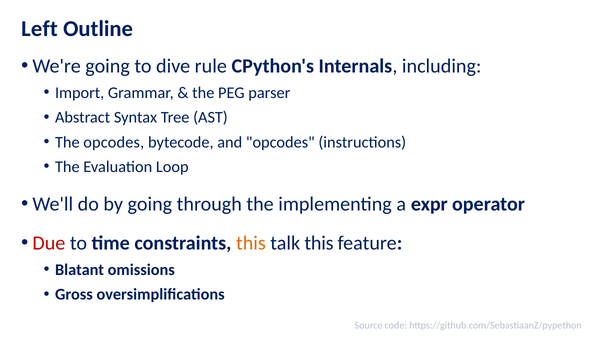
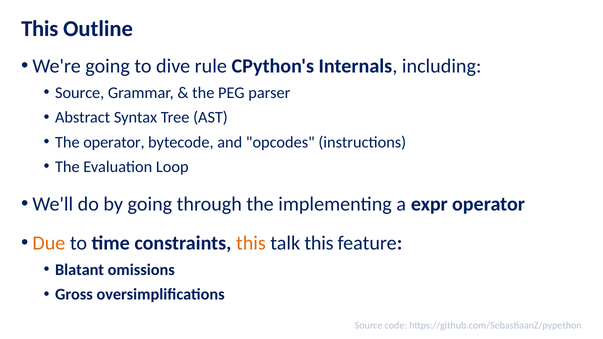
Left at (39, 29): Left -> This
Import at (80, 93): Import -> Source
The opcodes: opcodes -> operator
Due colour: red -> orange
